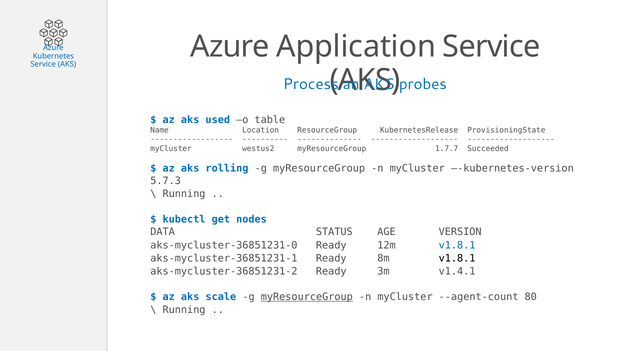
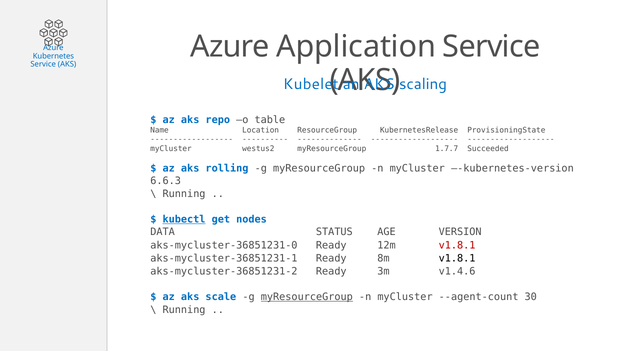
Process: Process -> Kubelet
probes: probes -> scaling
used: used -> repo
5.7.3: 5.7.3 -> 6.6.3
kubectl underline: none -> present
v1.8.1 at (457, 245) colour: blue -> red
v1.4.1: v1.4.1 -> v1.4.6
80: 80 -> 30
